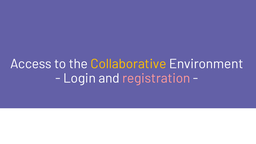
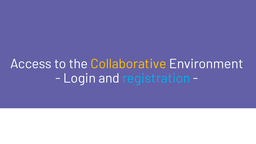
registration colour: pink -> light blue
